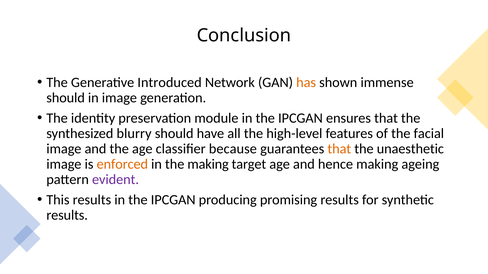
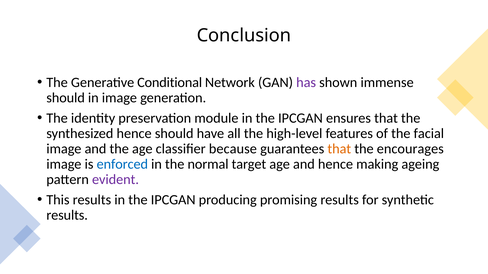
Introduced: Introduced -> Conditional
has colour: orange -> purple
synthesized blurry: blurry -> hence
unaesthetic: unaesthetic -> encourages
enforced colour: orange -> blue
the making: making -> normal
